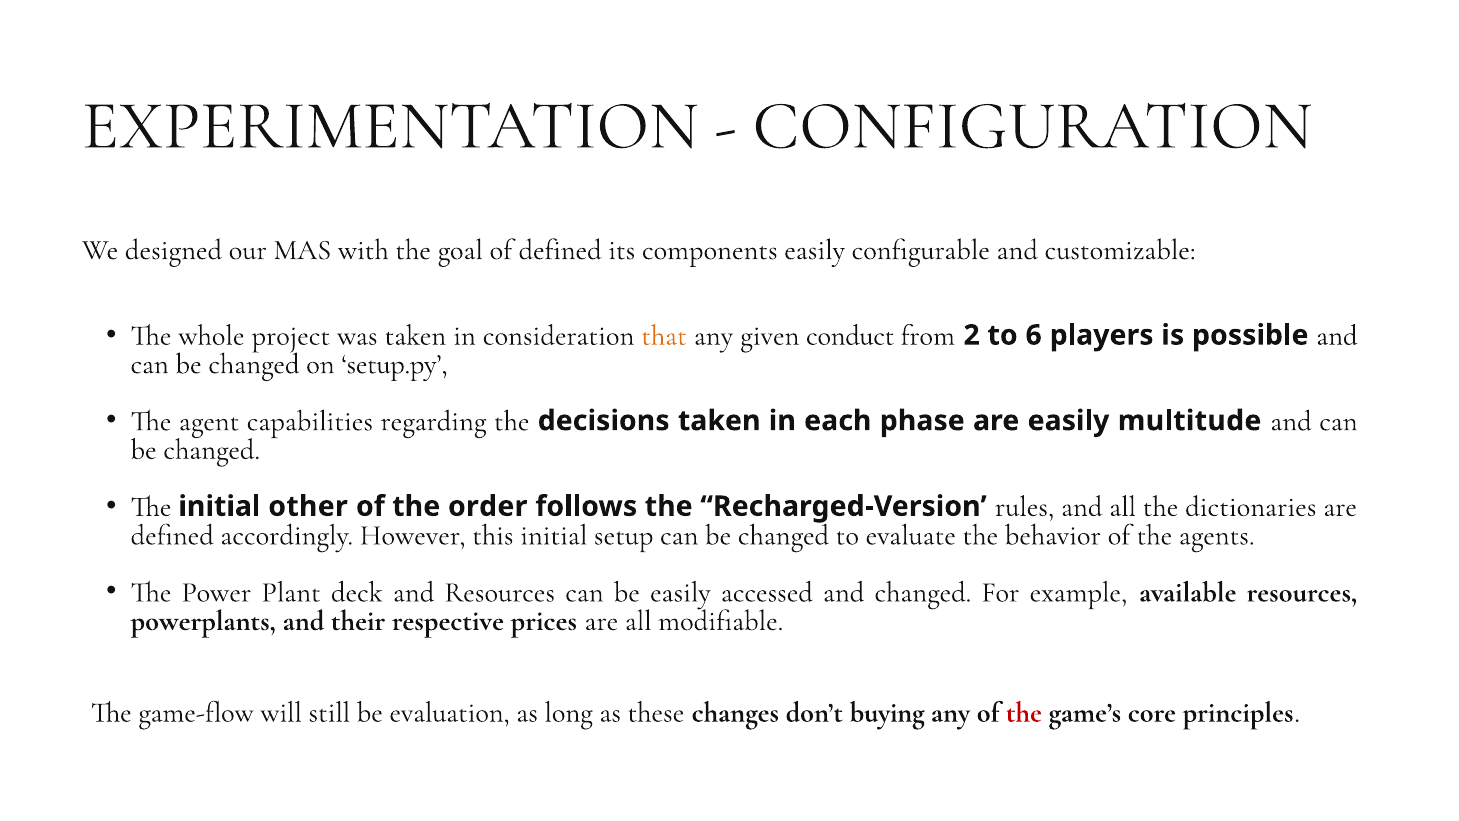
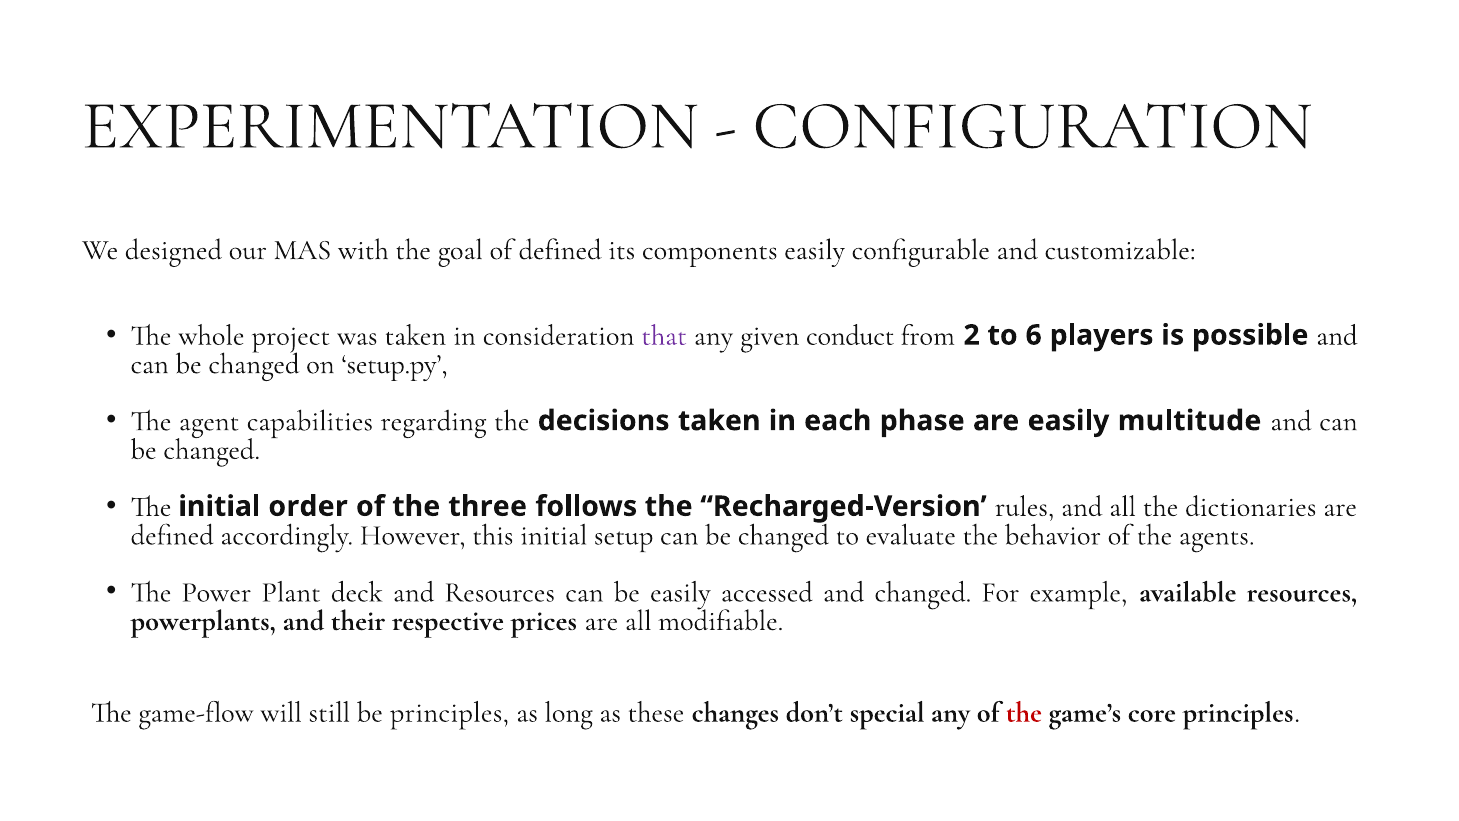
that colour: orange -> purple
other: other -> order
order: order -> three
be evaluation: evaluation -> principles
buying: buying -> special
